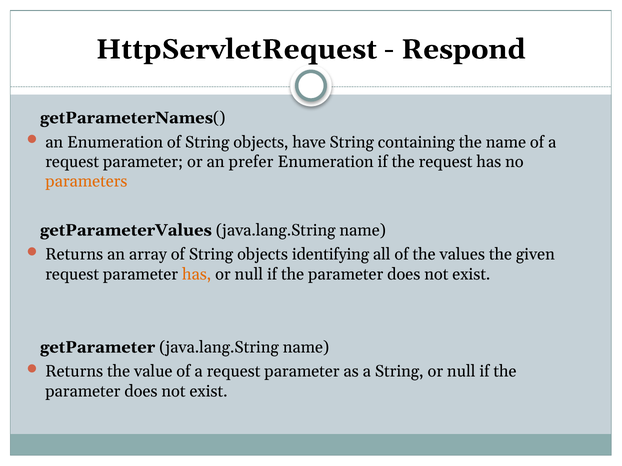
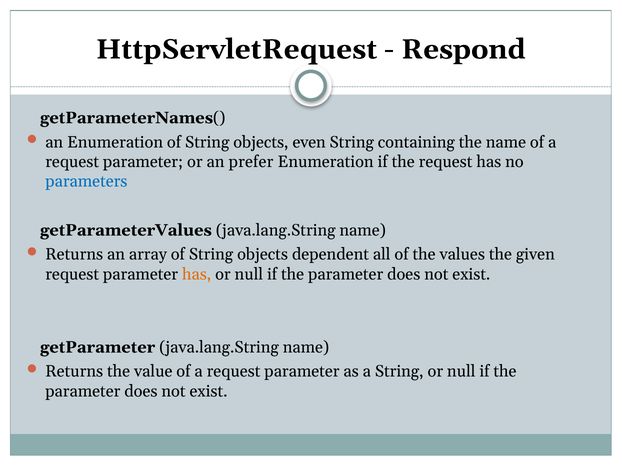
have: have -> even
parameters colour: orange -> blue
identifying: identifying -> dependent
